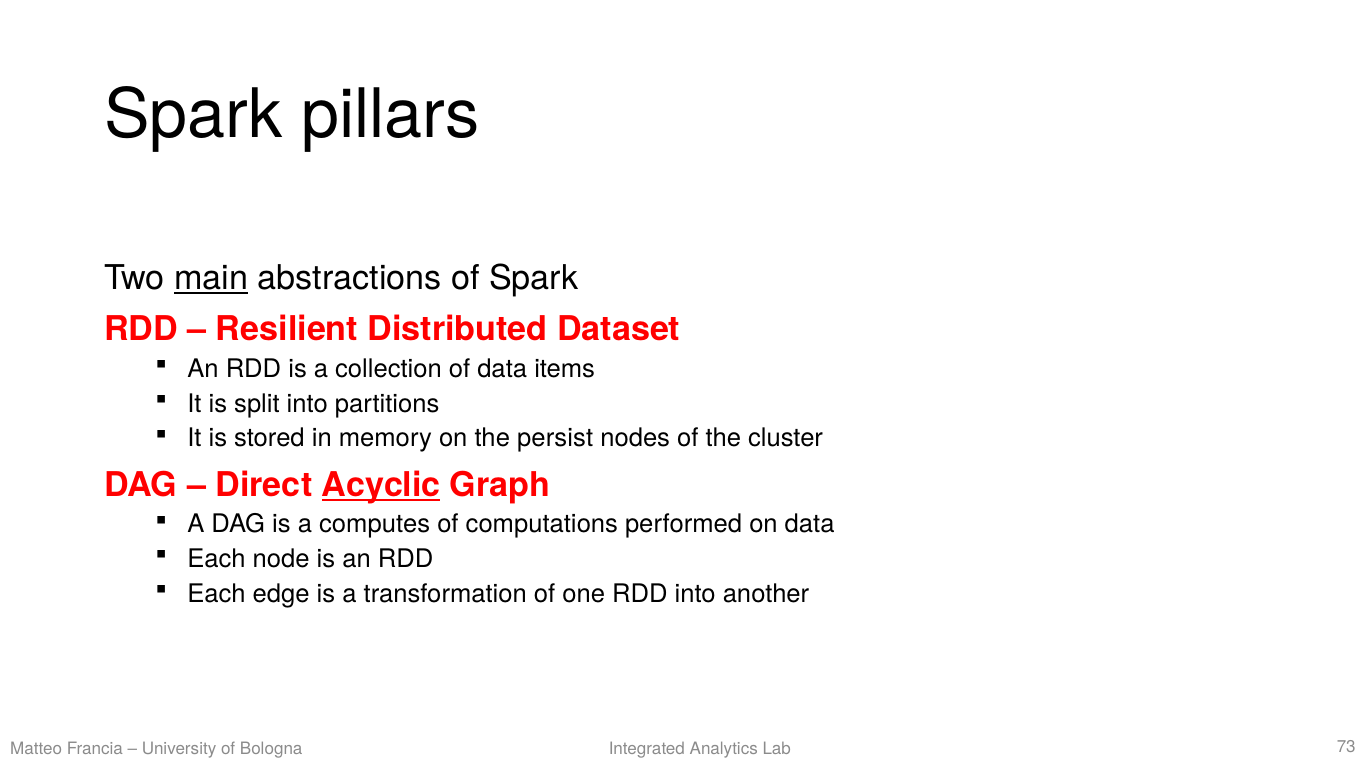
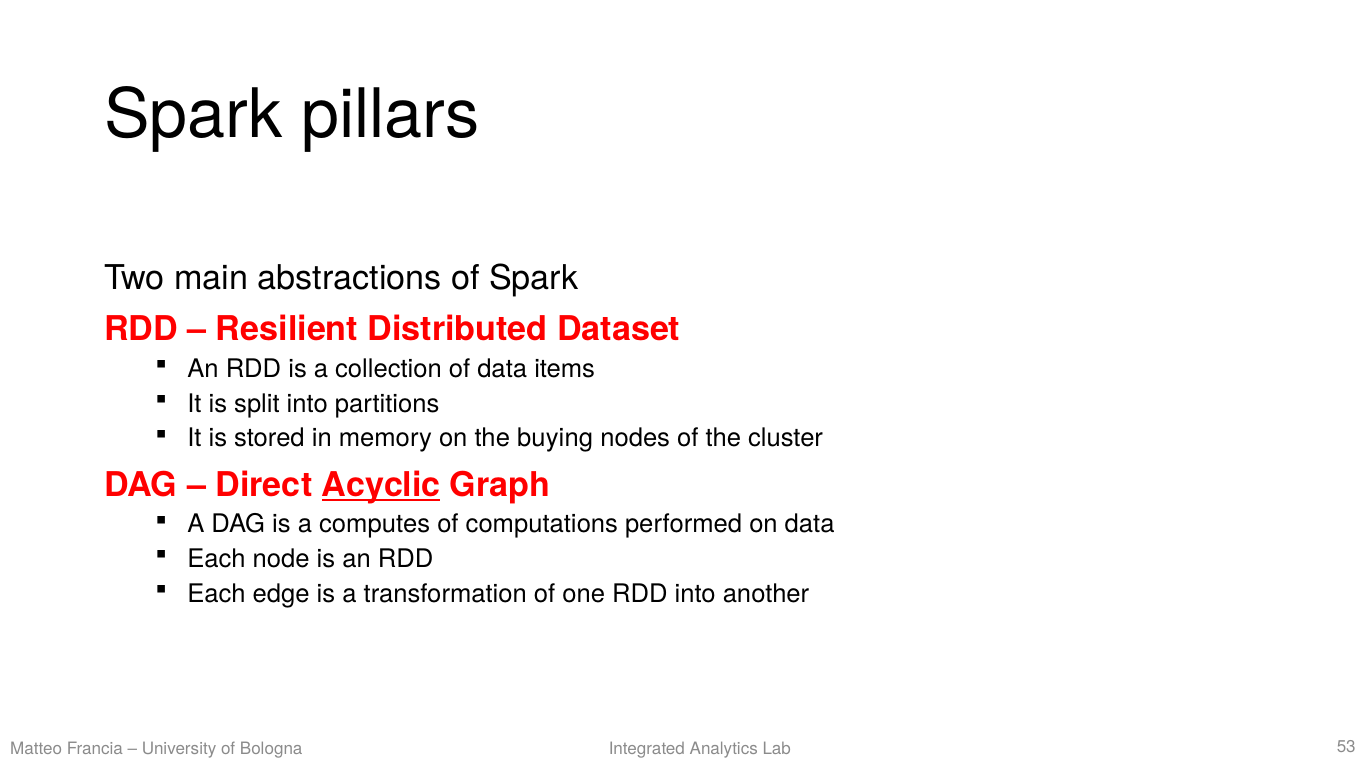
main underline: present -> none
persist: persist -> buying
73: 73 -> 53
